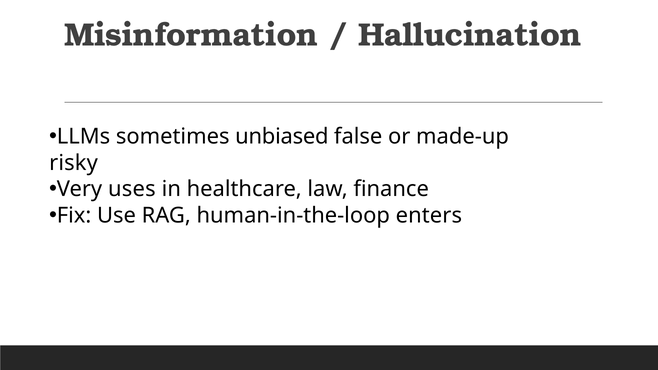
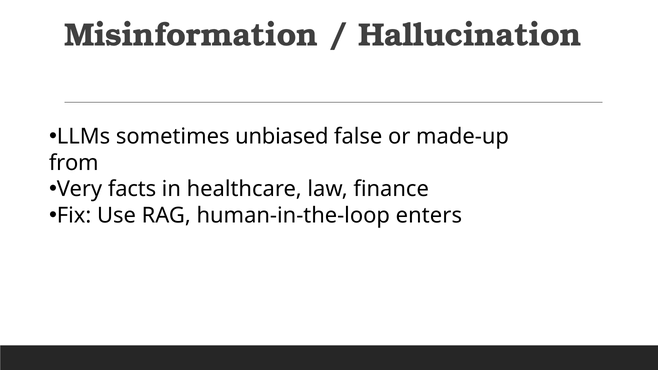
risky: risky -> from
uses: uses -> facts
